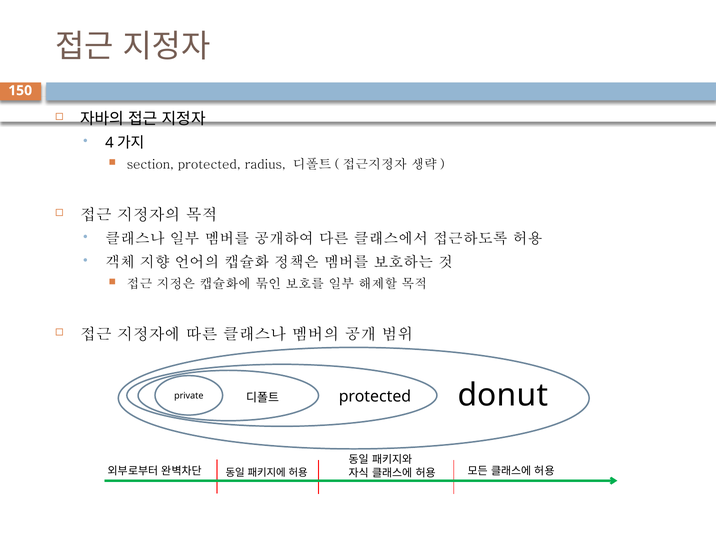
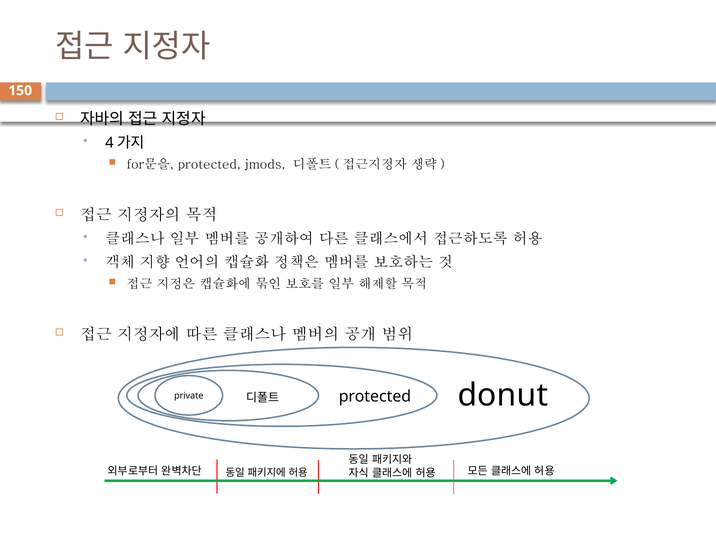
section: section -> for문을
radius: radius -> jmods
